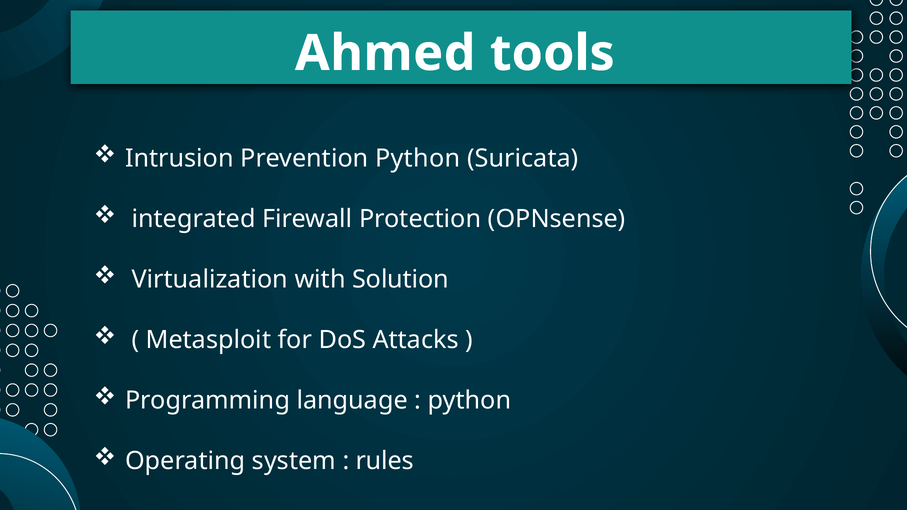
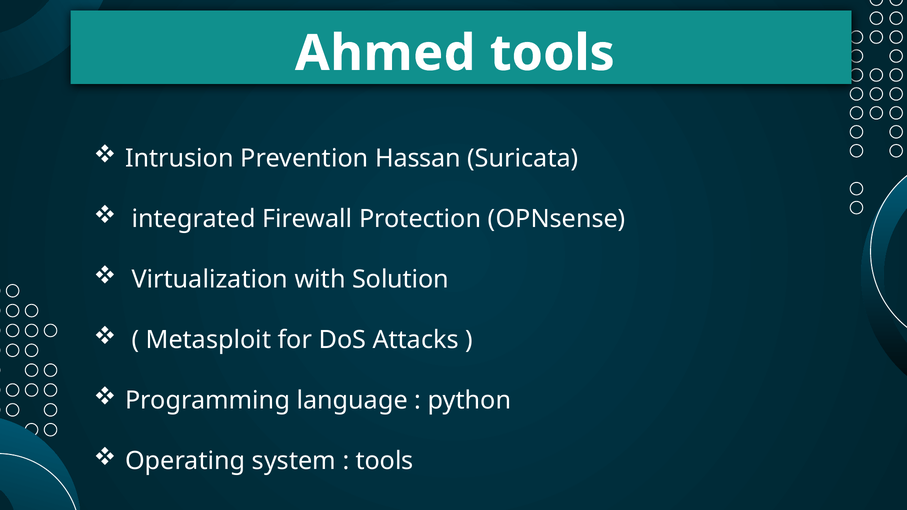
Prevention Python: Python -> Hassan
rules at (385, 461): rules -> tools
